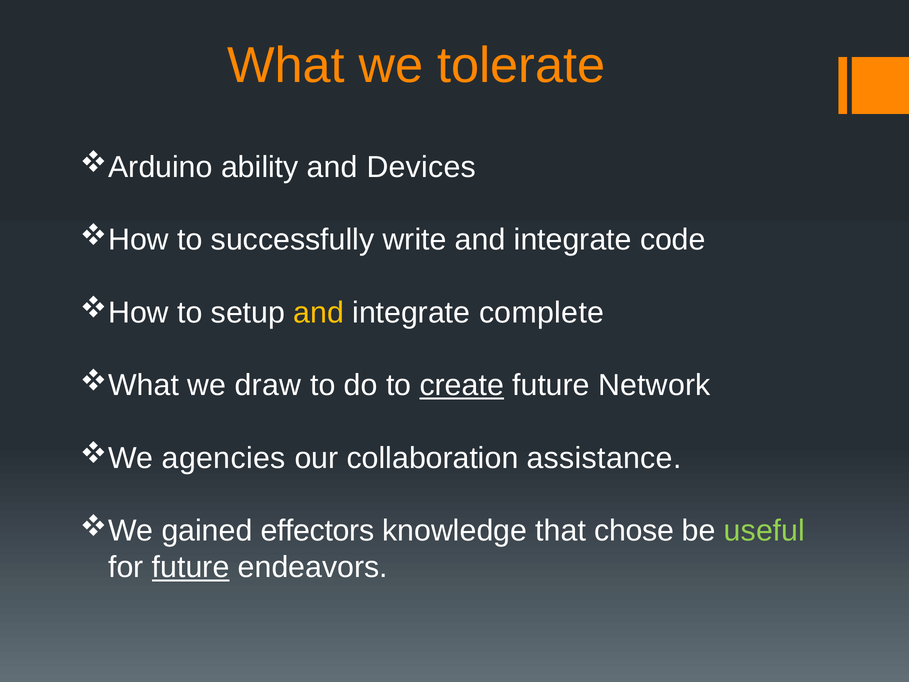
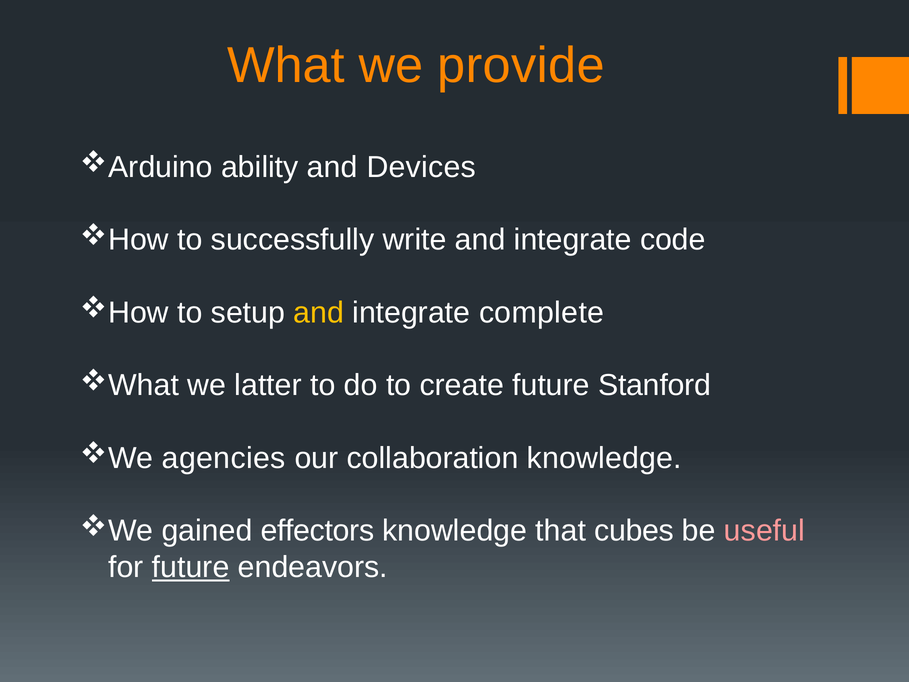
tolerate: tolerate -> provide
draw: draw -> latter
create underline: present -> none
Network: Network -> Stanford
collaboration assistance: assistance -> knowledge
chose: chose -> cubes
useful colour: light green -> pink
